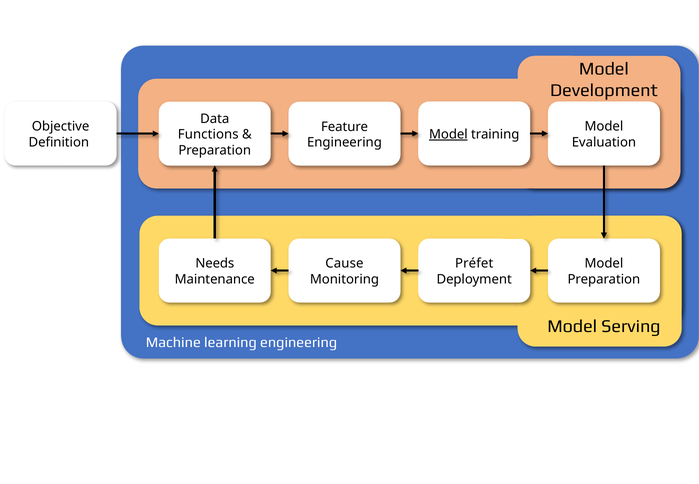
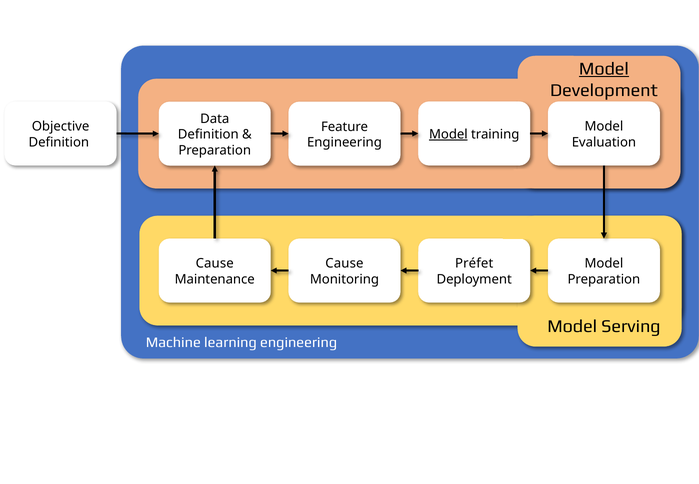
Model at (604, 69) underline: none -> present
Functions at (208, 135): Functions -> Definition
Needs at (215, 264): Needs -> Cause
